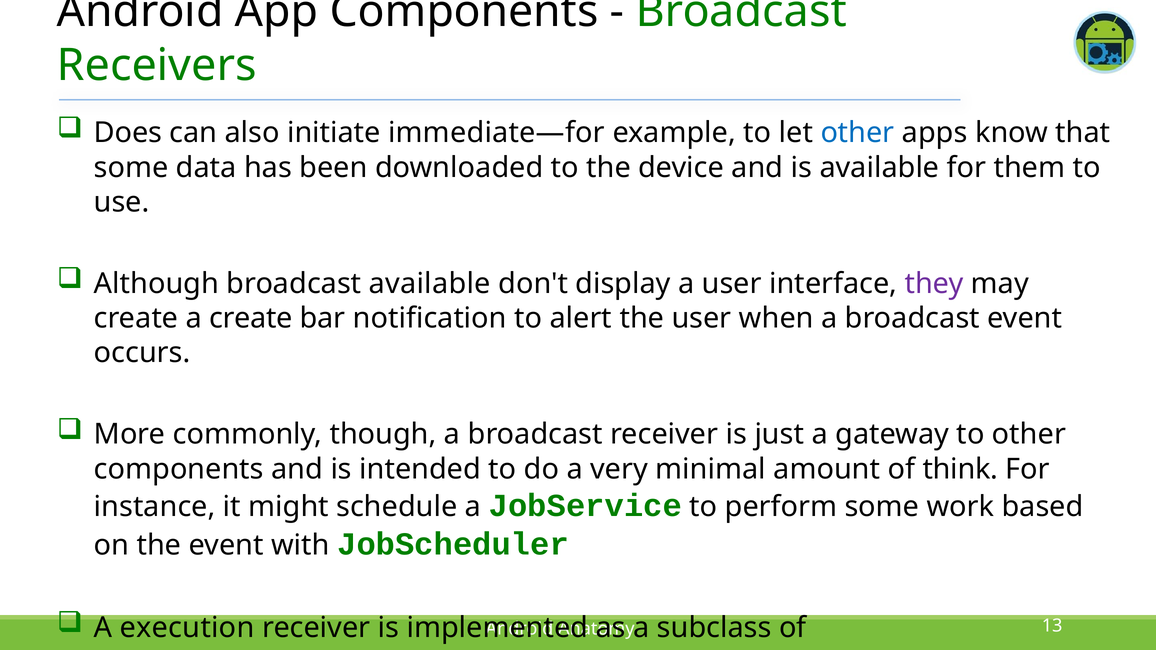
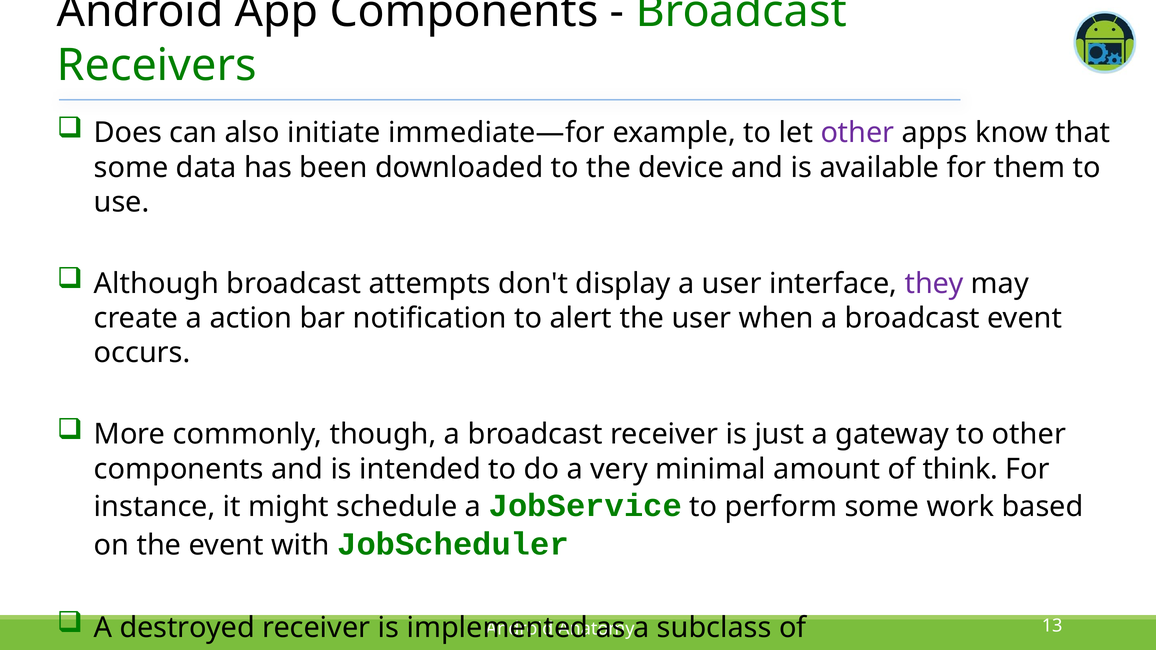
other at (857, 133) colour: blue -> purple
broadcast available: available -> attempts
a create: create -> action
execution: execution -> destroyed
